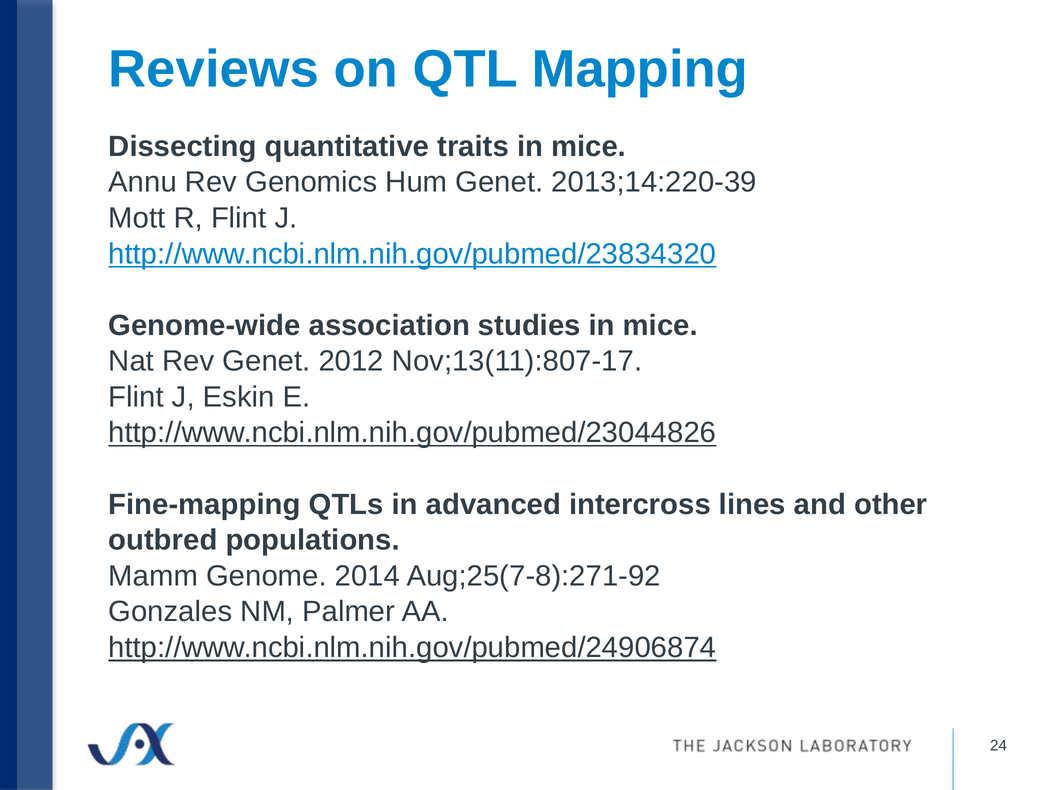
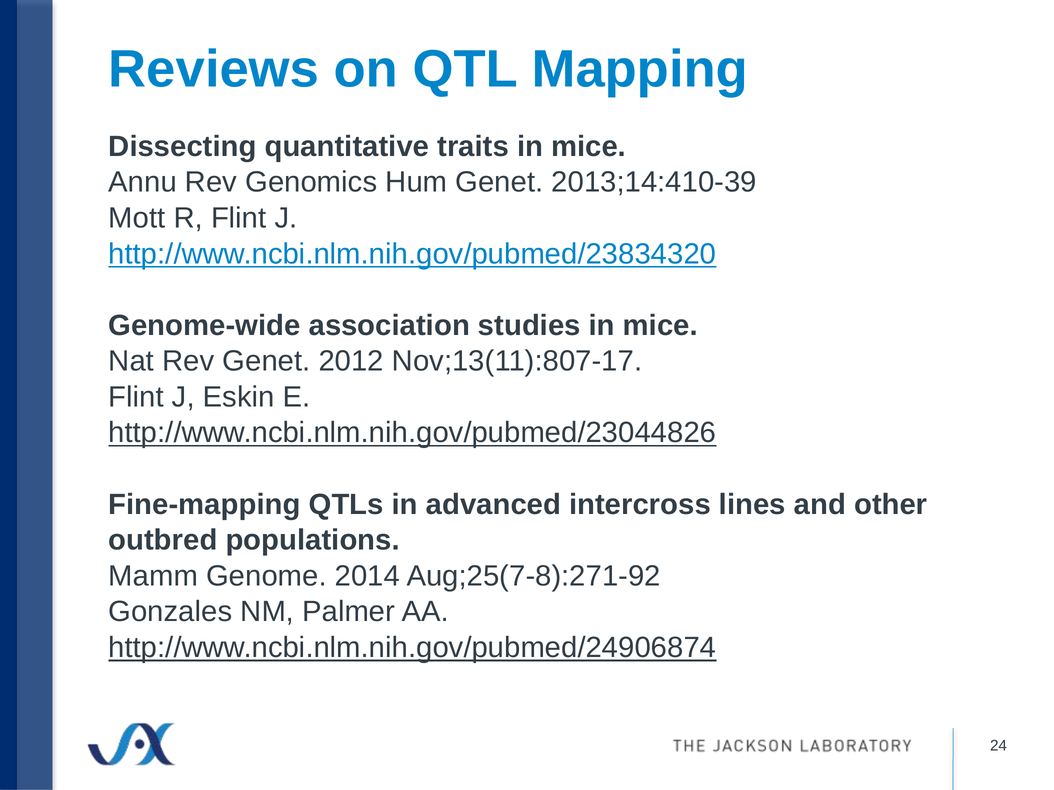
2013;14:220-39: 2013;14:220-39 -> 2013;14:410-39
